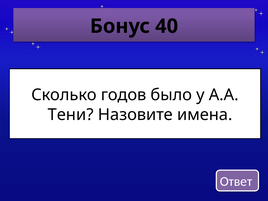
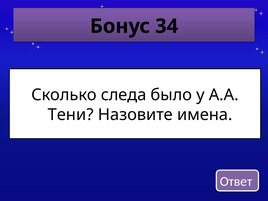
40: 40 -> 34
годов: годов -> следа
